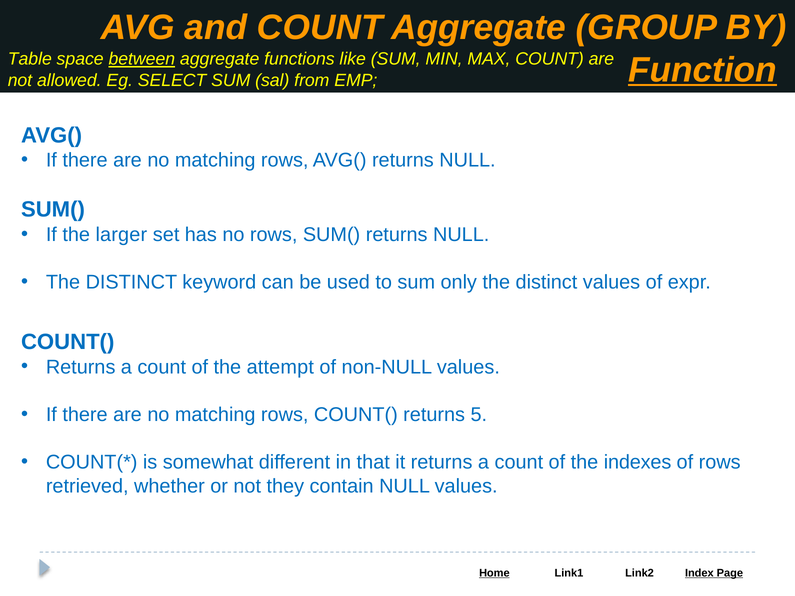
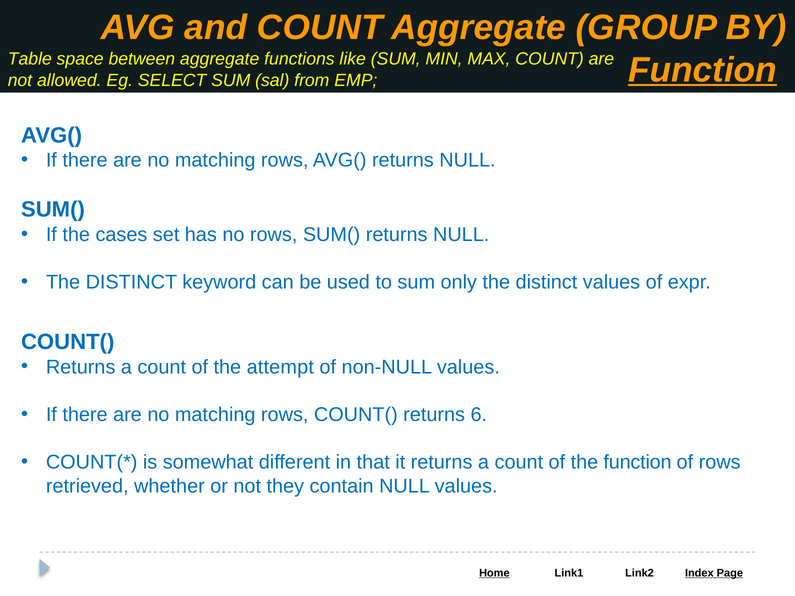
between underline: present -> none
larger: larger -> cases
5: 5 -> 6
the indexes: indexes -> function
